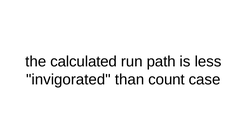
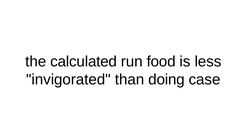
path: path -> food
count: count -> doing
